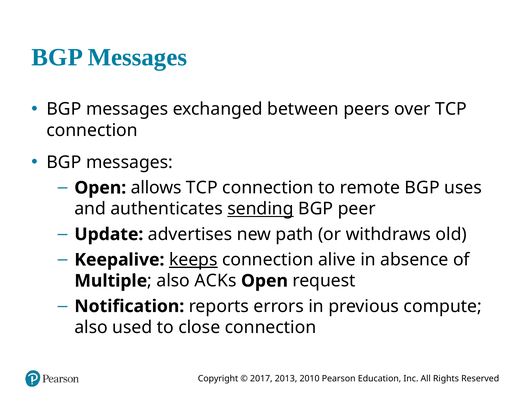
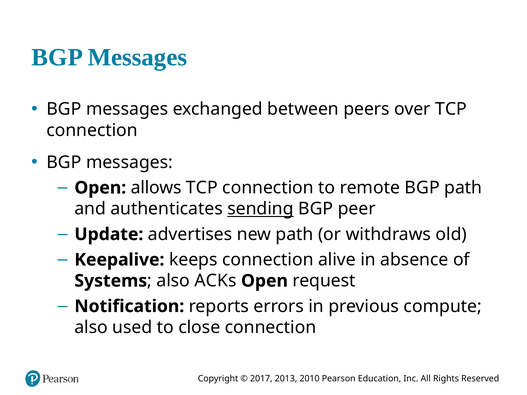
P uses: uses -> path
keeps underline: present -> none
Multiple: Multiple -> Systems
